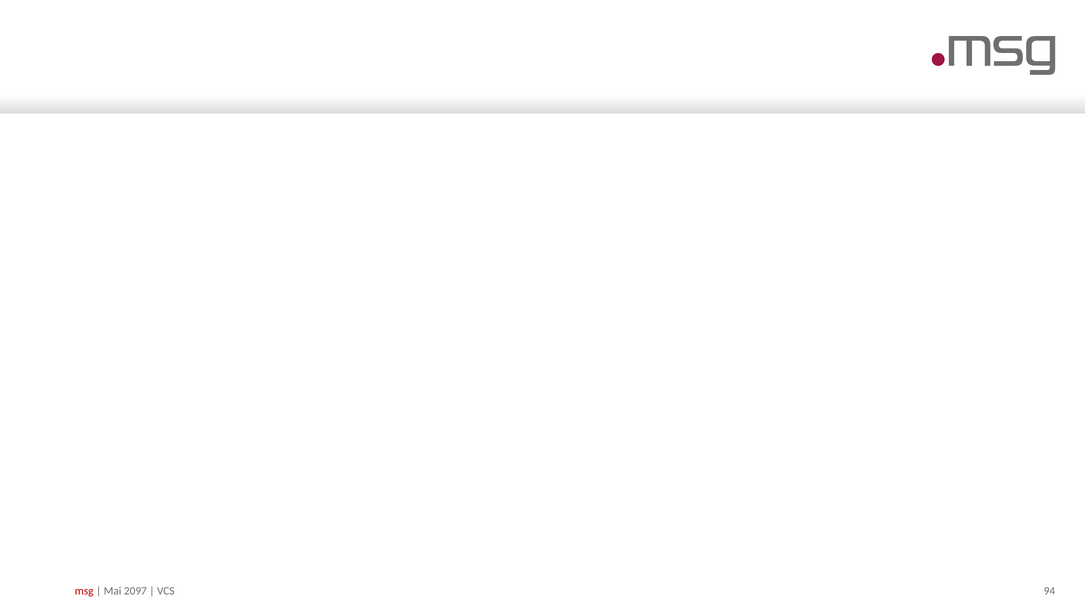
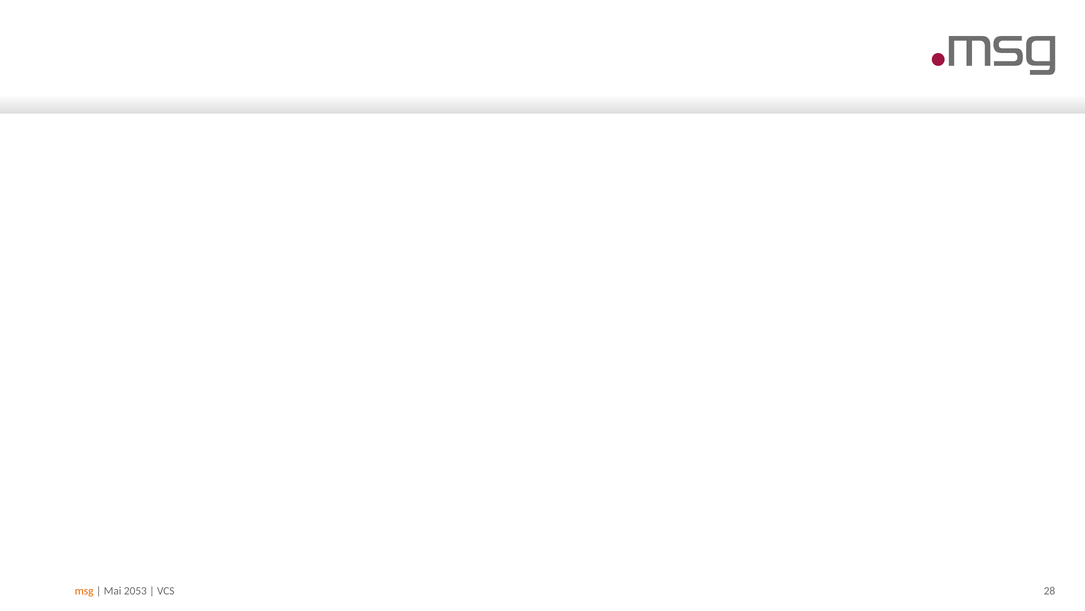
msg colour: red -> orange
2097: 2097 -> 2053
94: 94 -> 28
